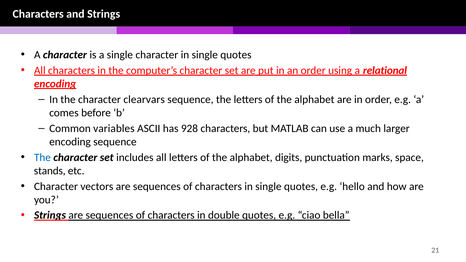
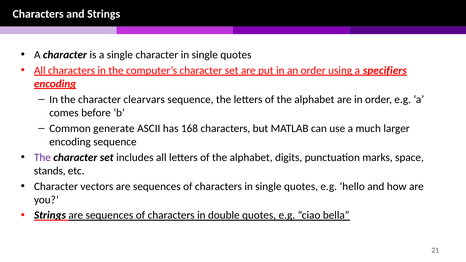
relational: relational -> specifiers
variables: variables -> generate
928: 928 -> 168
The at (42, 157) colour: blue -> purple
